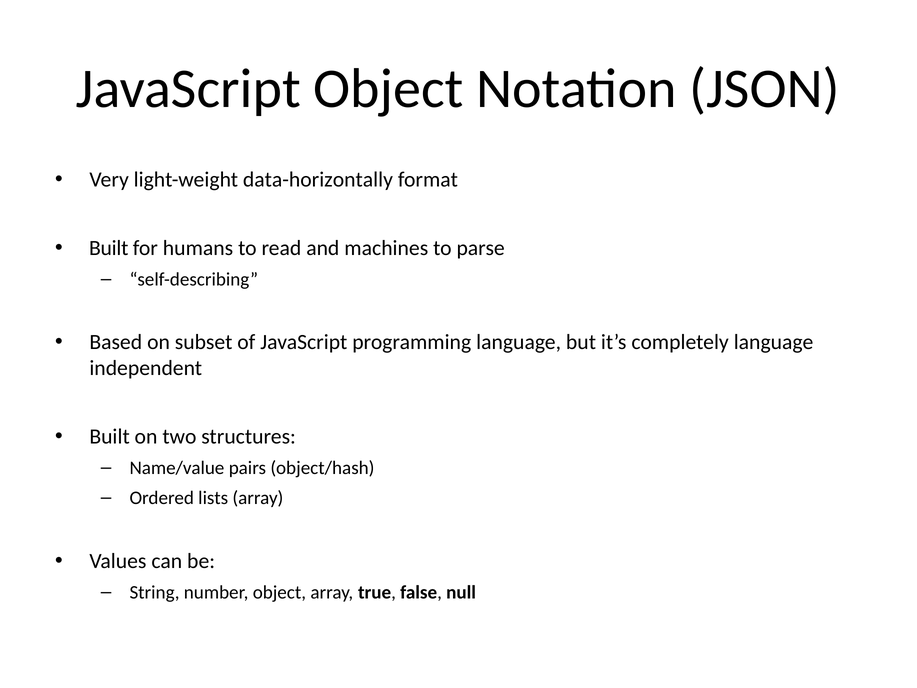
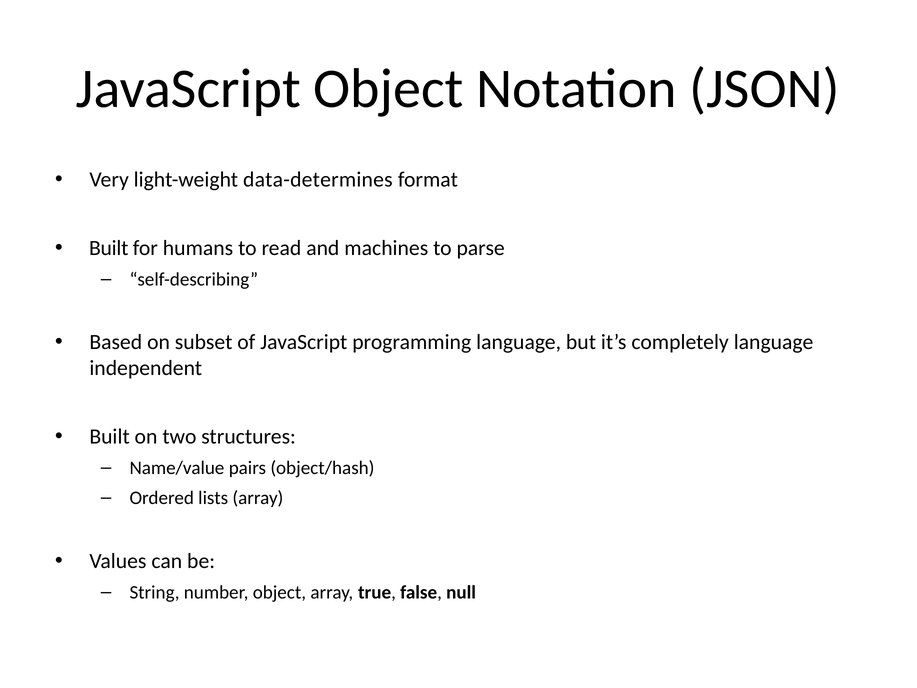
data-horizontally: data-horizontally -> data-determines
